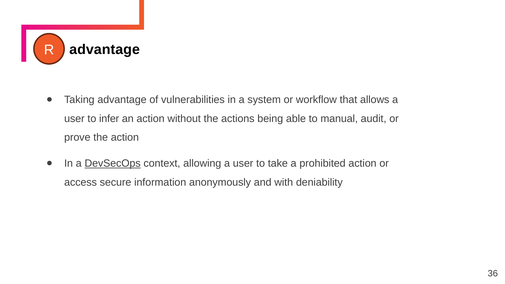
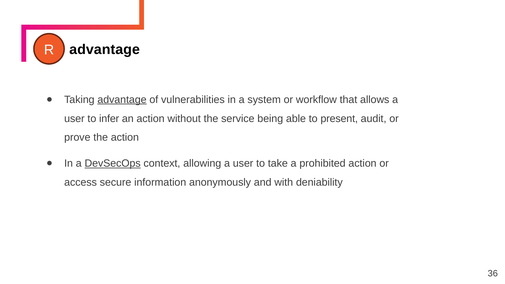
advantage at (122, 100) underline: none -> present
actions: actions -> service
manual: manual -> present
